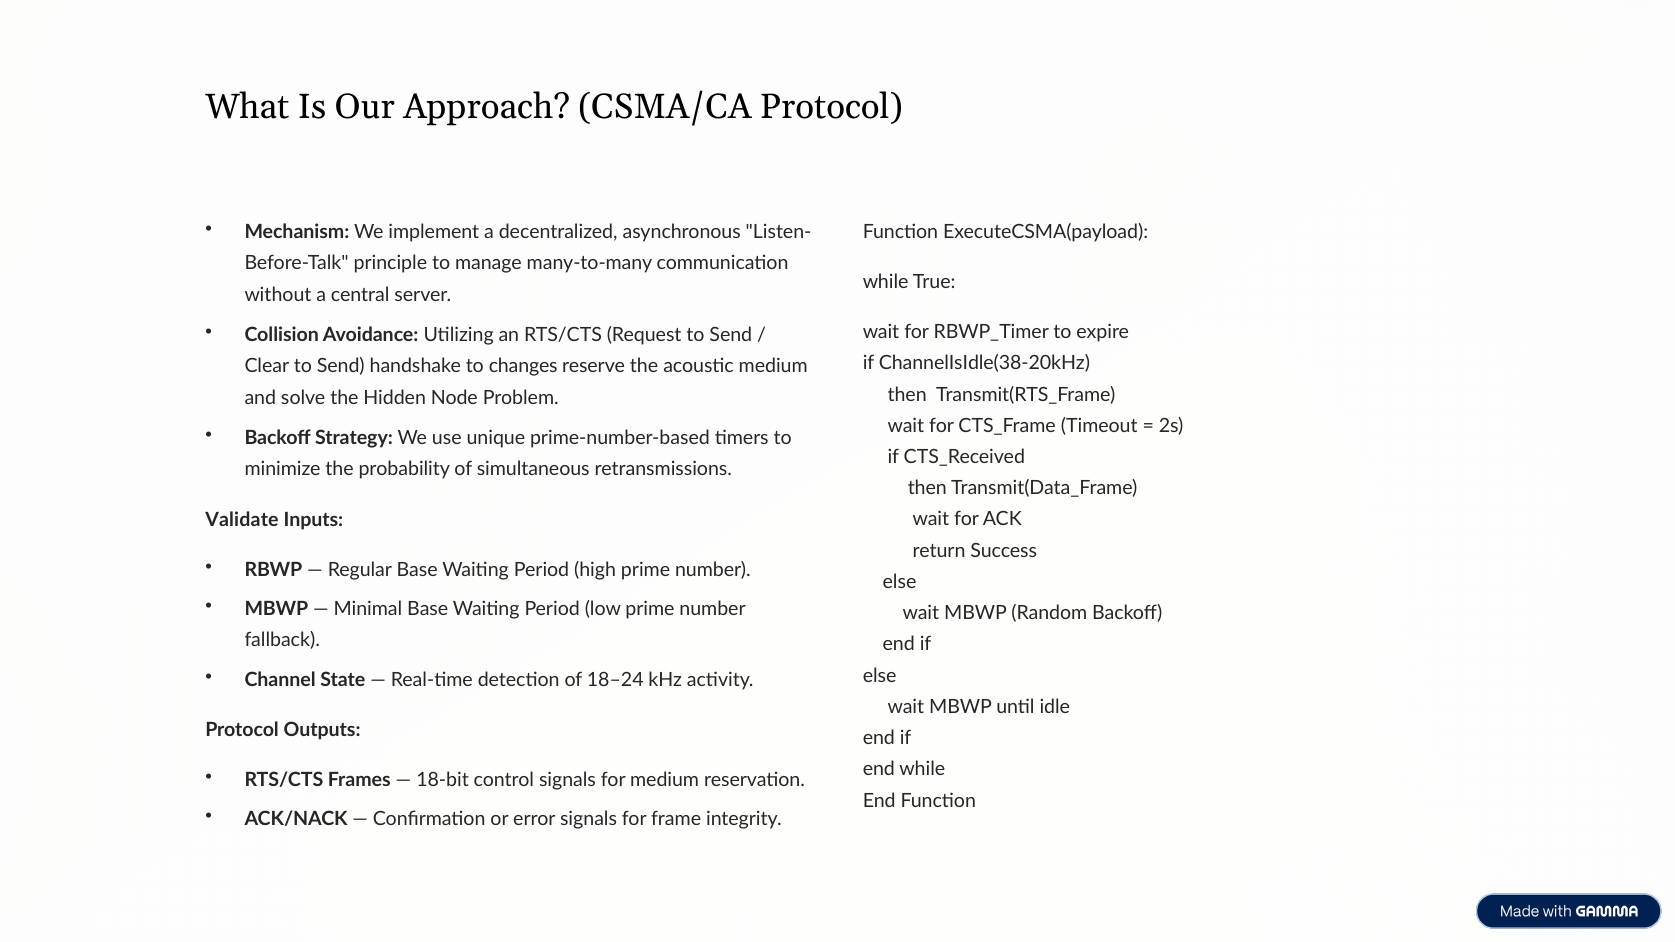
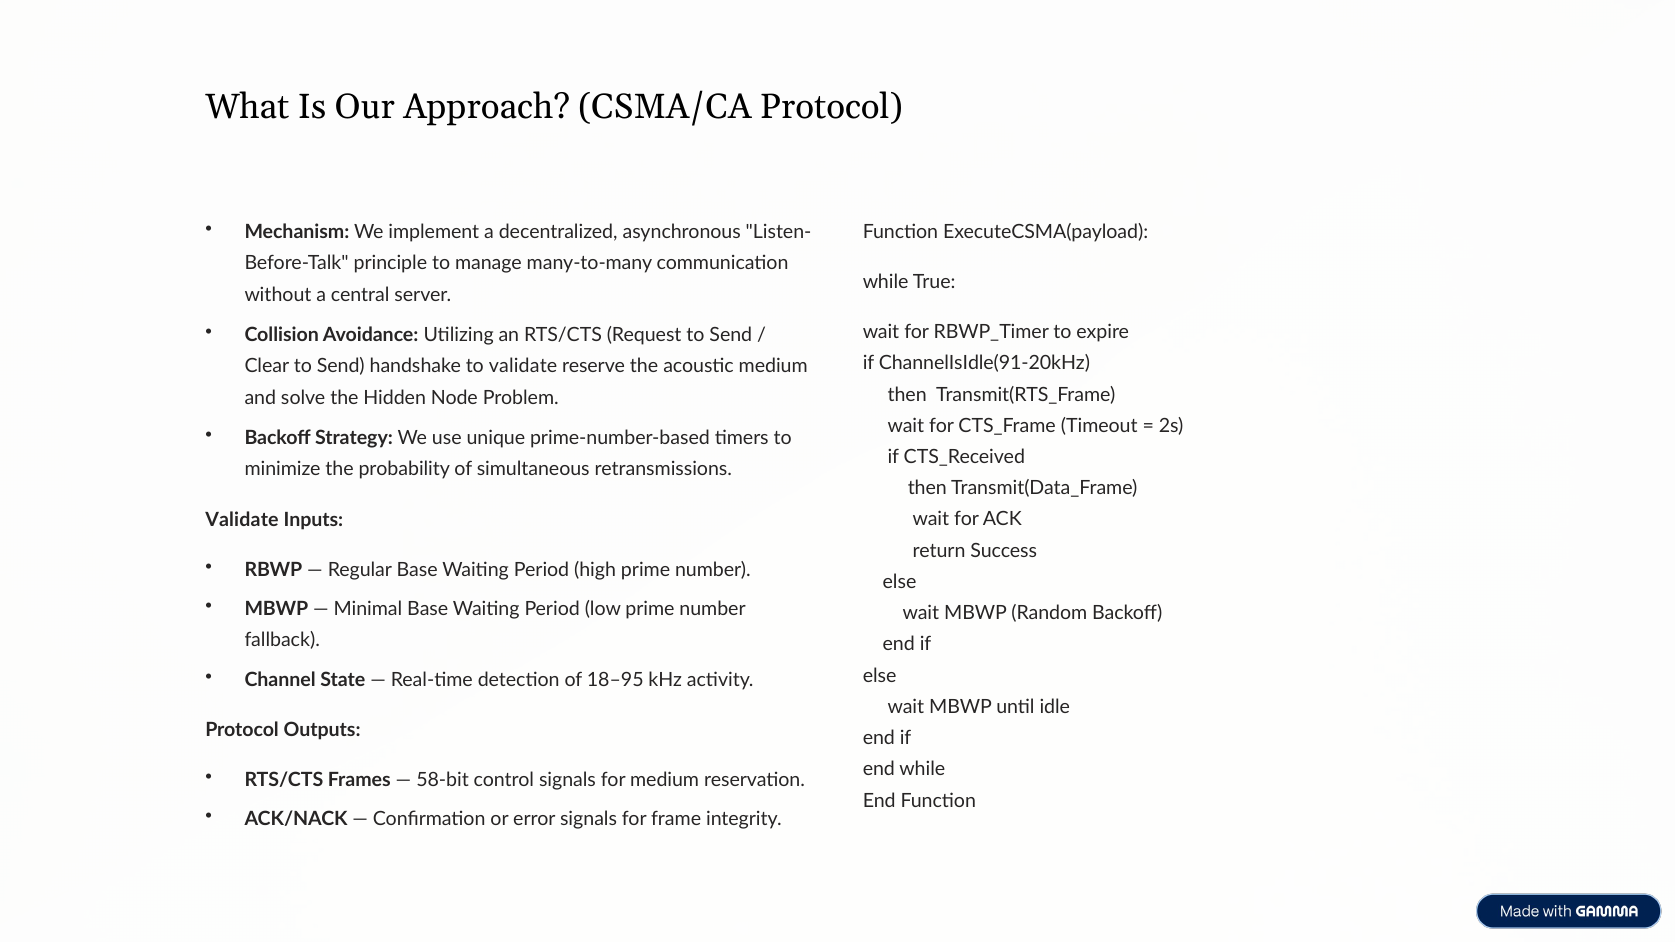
ChannelIsIdle(38-20kHz: ChannelIsIdle(38-20kHz -> ChannelIsIdle(91-20kHz
to changes: changes -> validate
18–24: 18–24 -> 18–95
18-bit: 18-bit -> 58-bit
